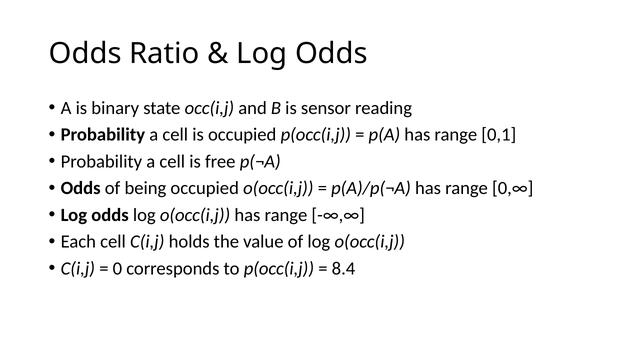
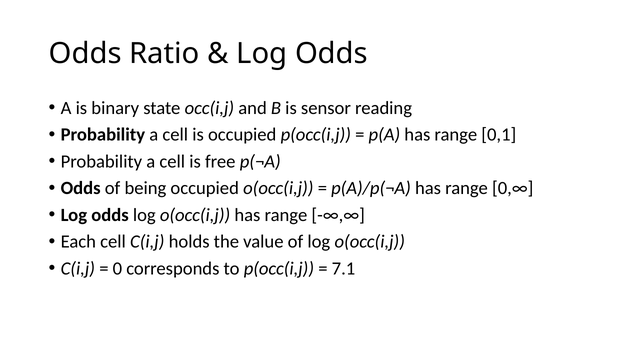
8.4: 8.4 -> 7.1
